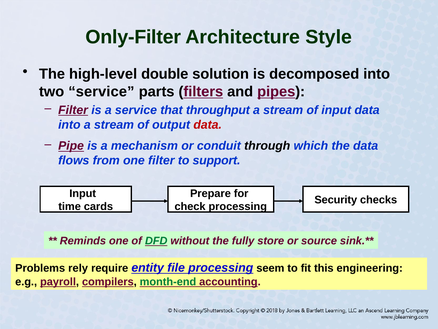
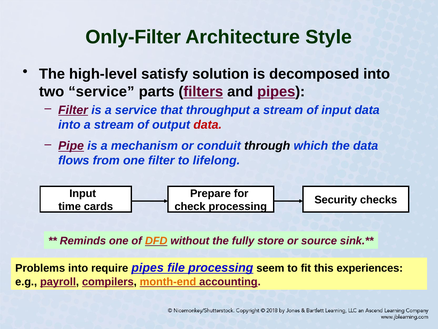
double: double -> satisfy
support: support -> lifelong
DFD colour: green -> orange
Problems rely: rely -> into
require entity: entity -> pipes
engineering: engineering -> experiences
month-end colour: green -> orange
